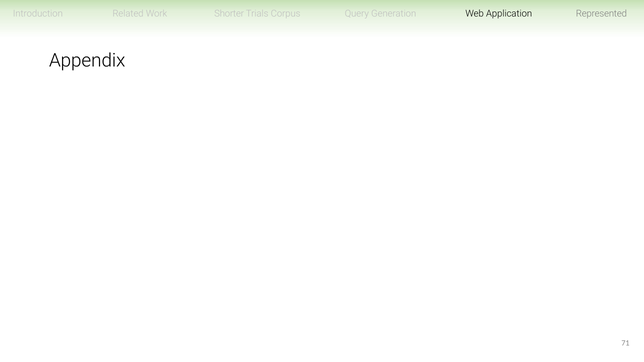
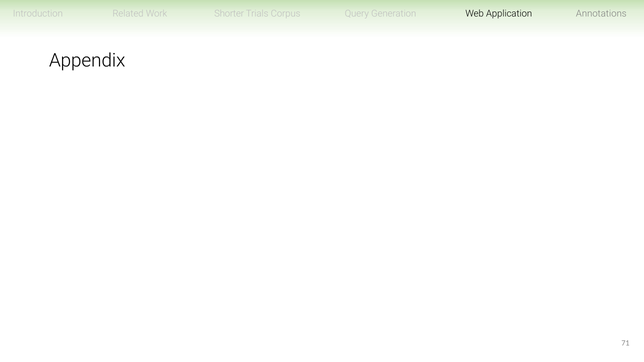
Represented: Represented -> Annotations
